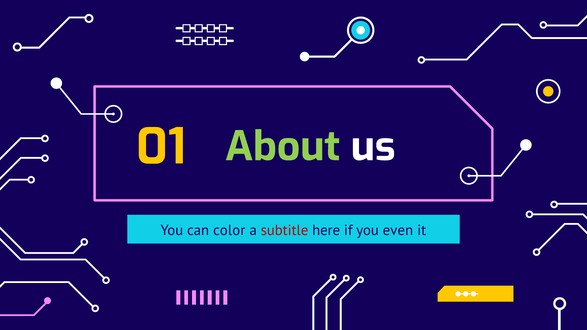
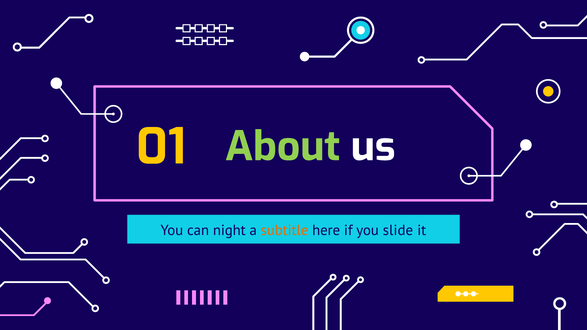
color: color -> night
subtitle colour: red -> orange
even: even -> slide
